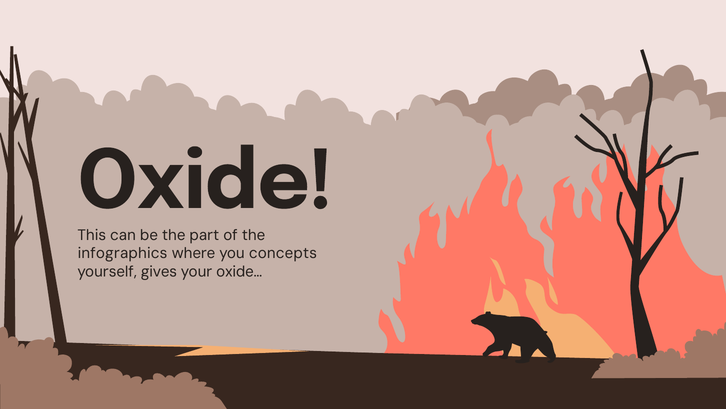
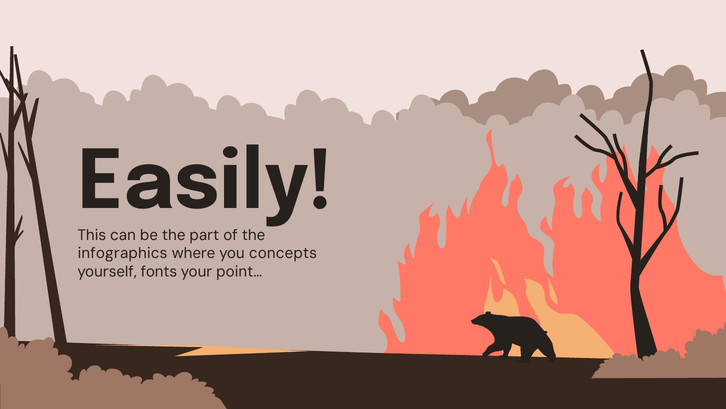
Oxide: Oxide -> Easily
gives: gives -> fonts
oxide…: oxide… -> point…
